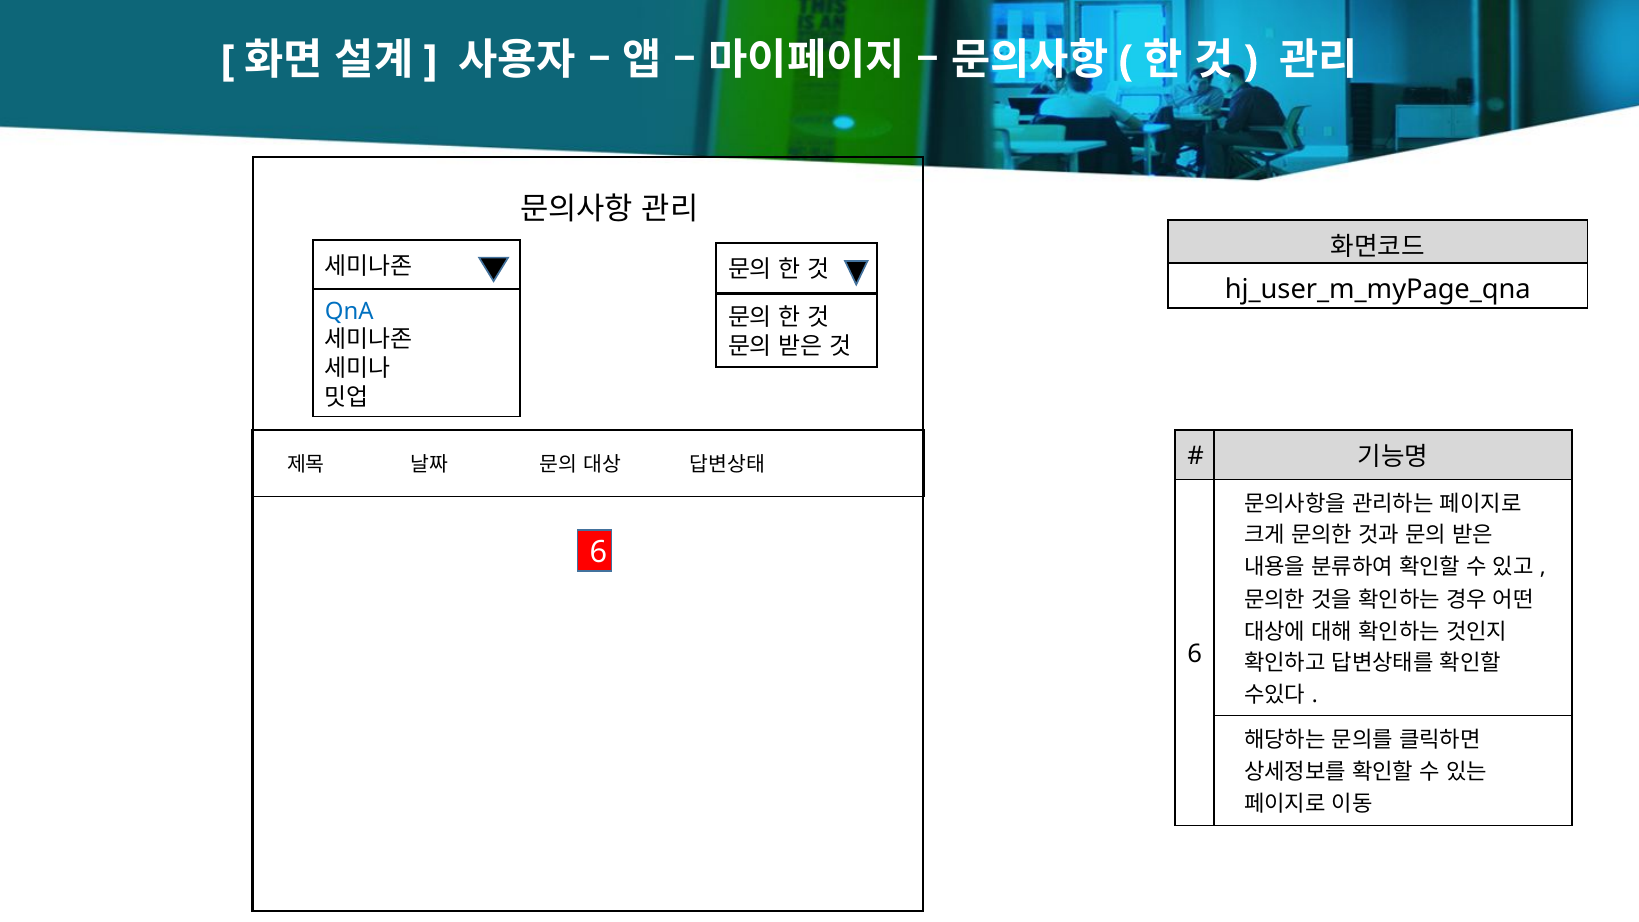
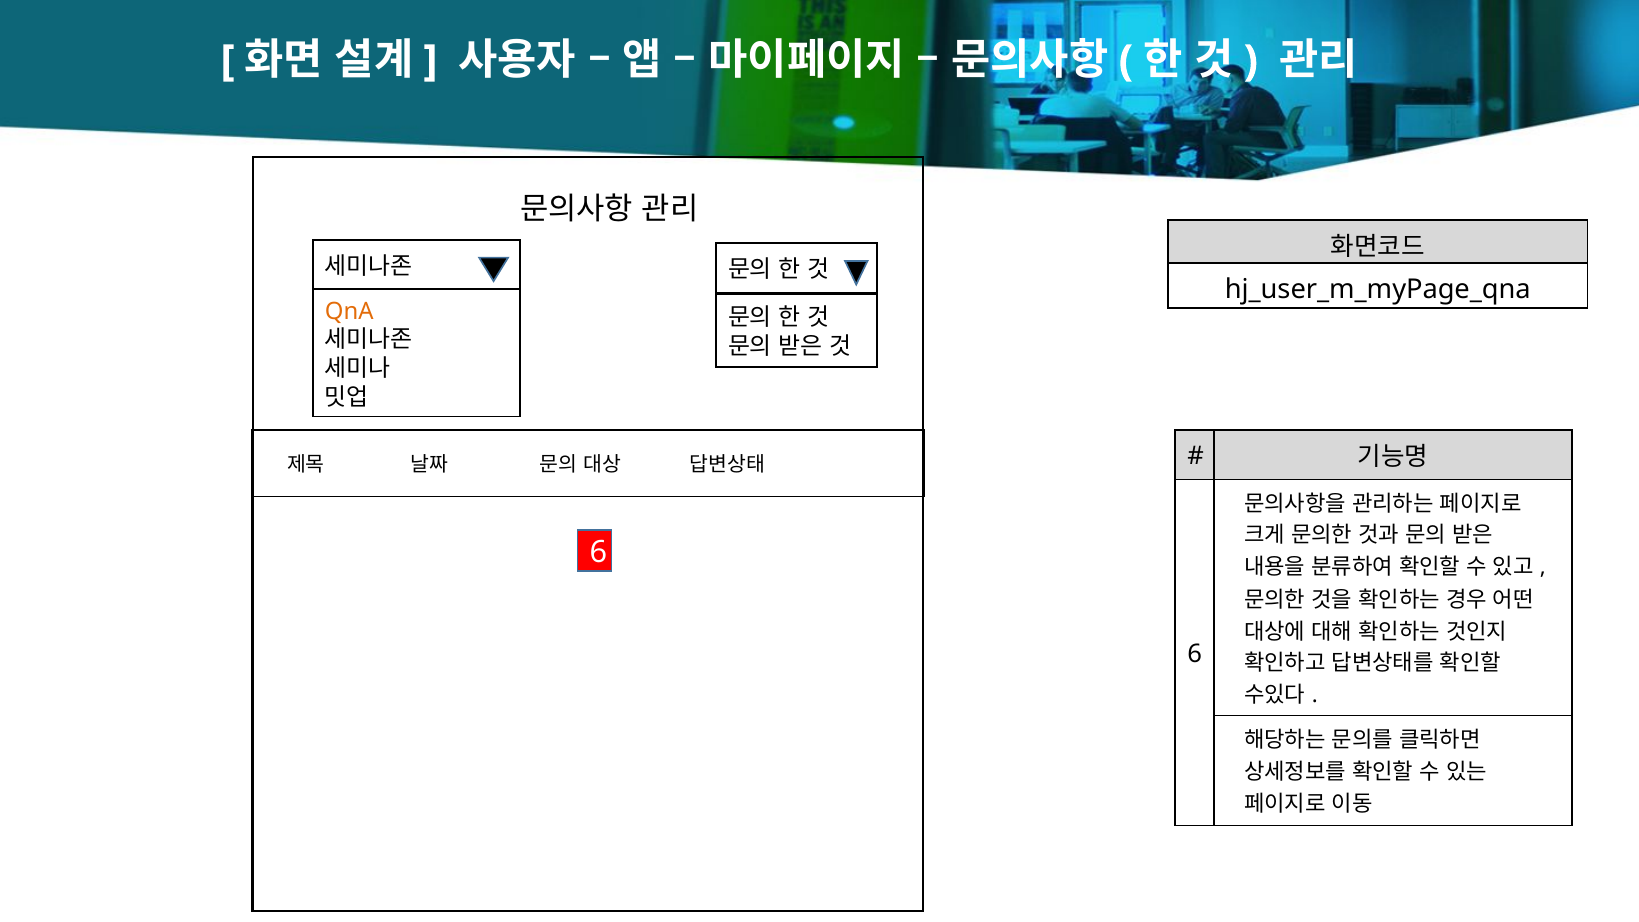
QnA colour: blue -> orange
